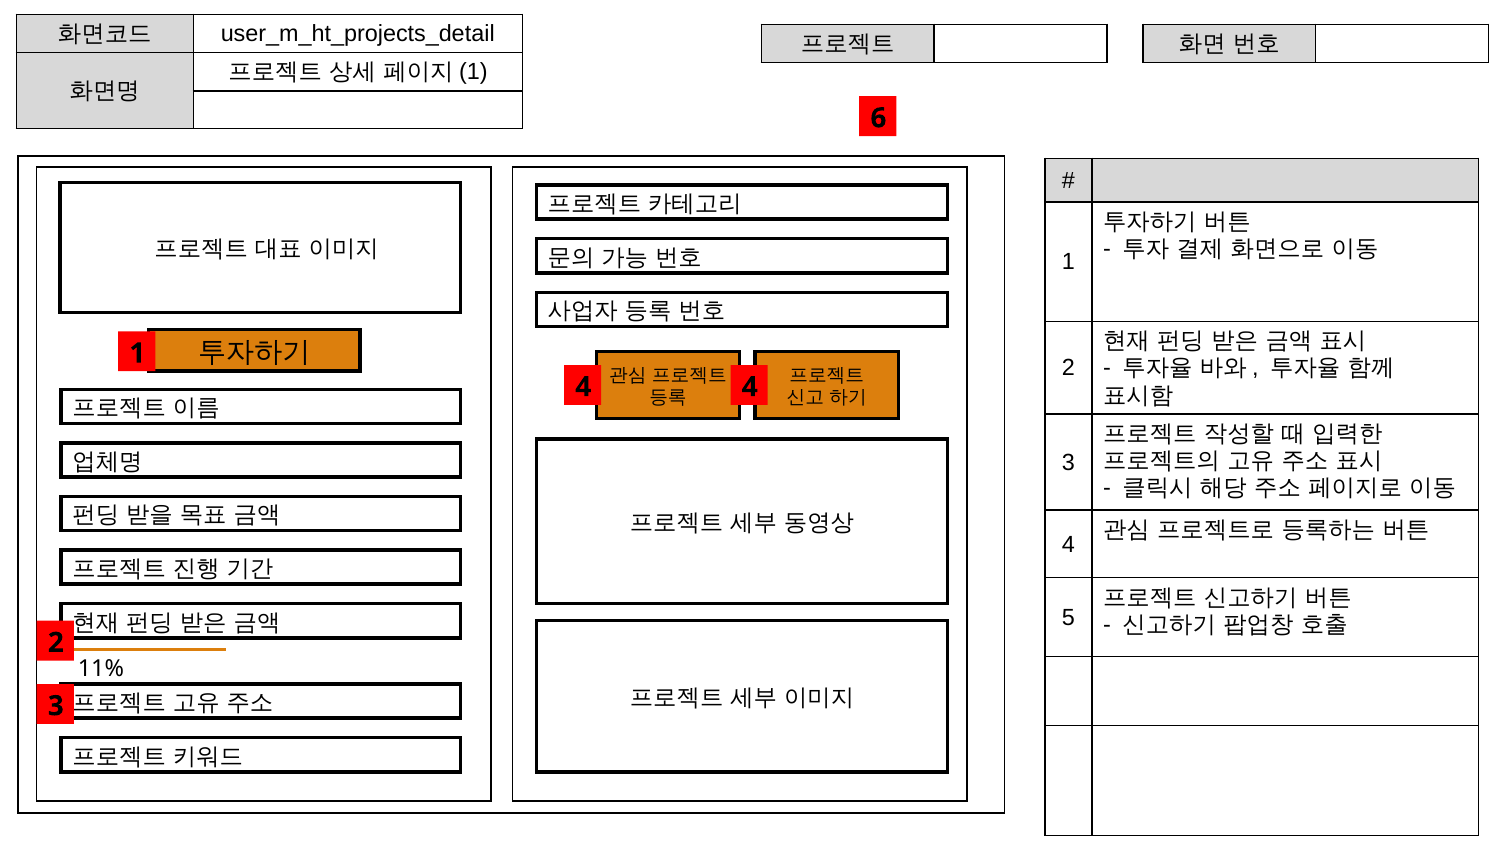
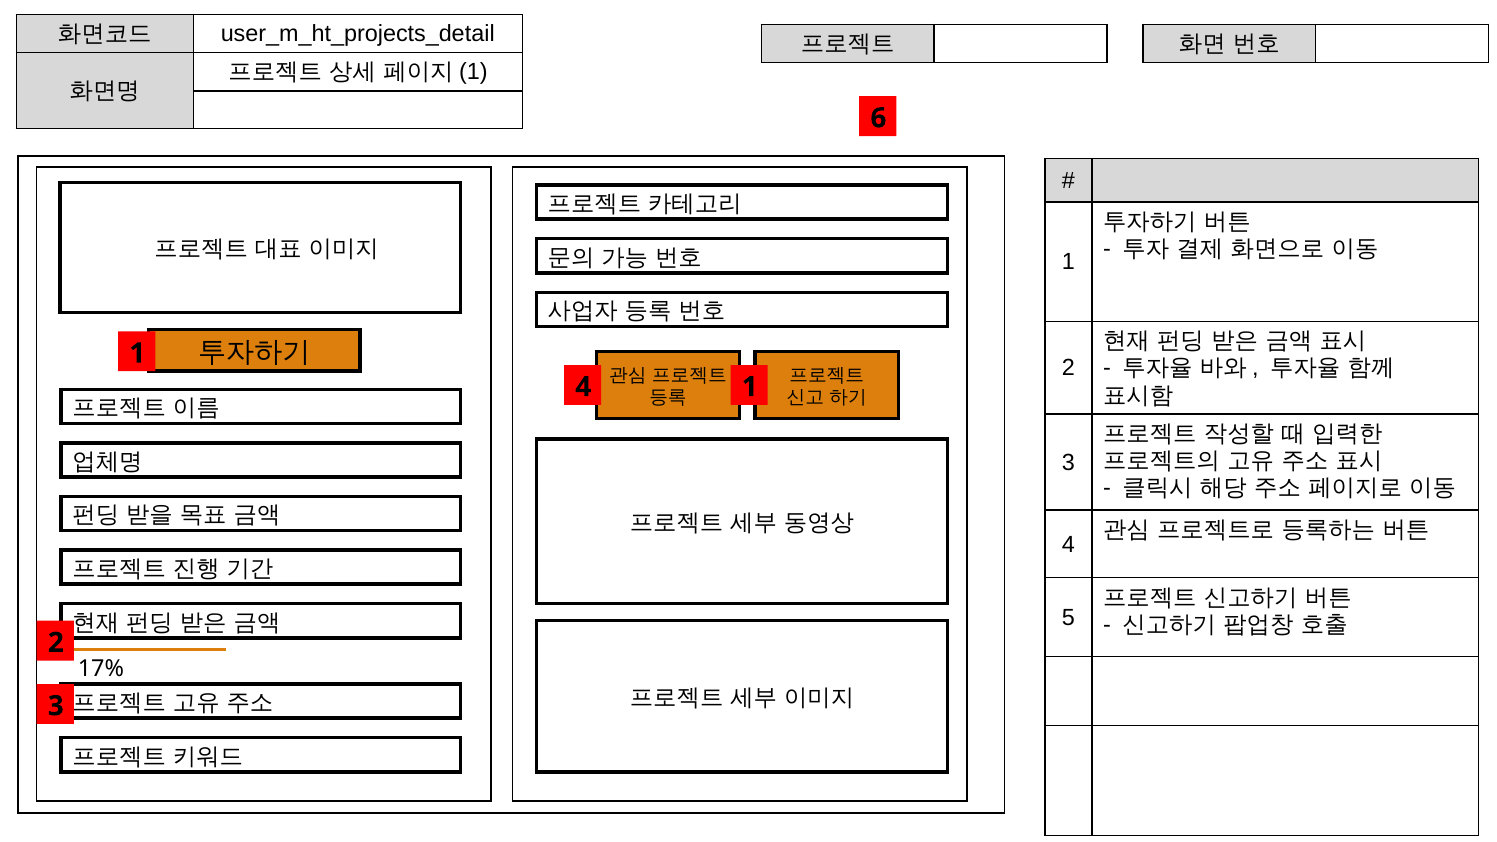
4 4: 4 -> 1
11%: 11% -> 17%
